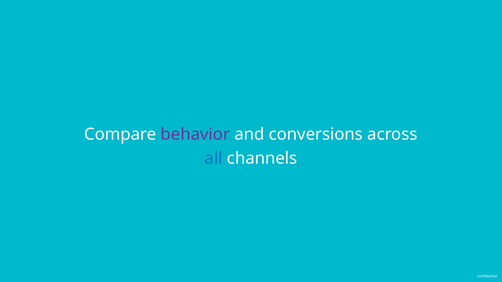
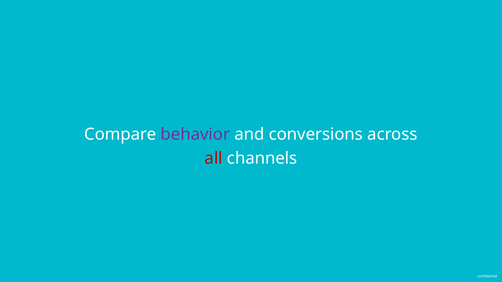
all colour: blue -> red
